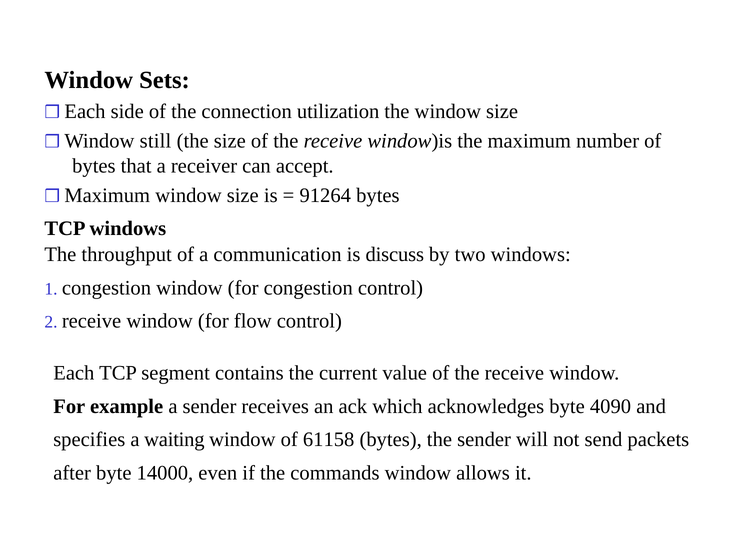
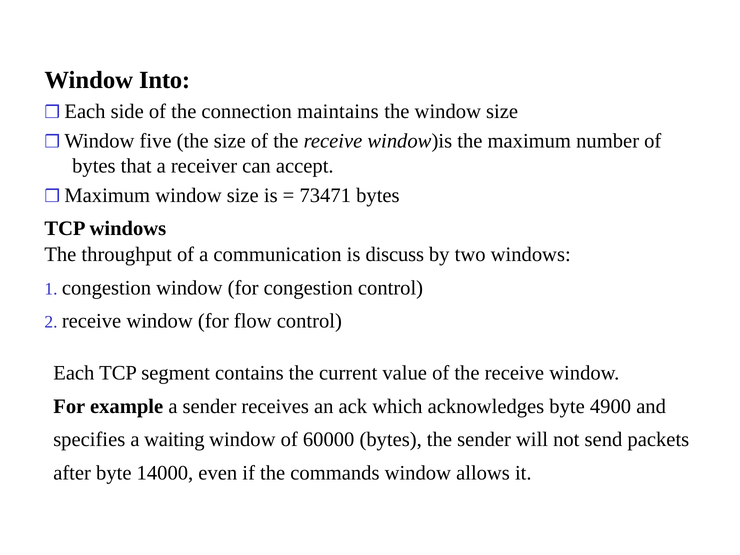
Sets: Sets -> Into
utilization: utilization -> maintains
still: still -> five
91264: 91264 -> 73471
4090: 4090 -> 4900
61158: 61158 -> 60000
